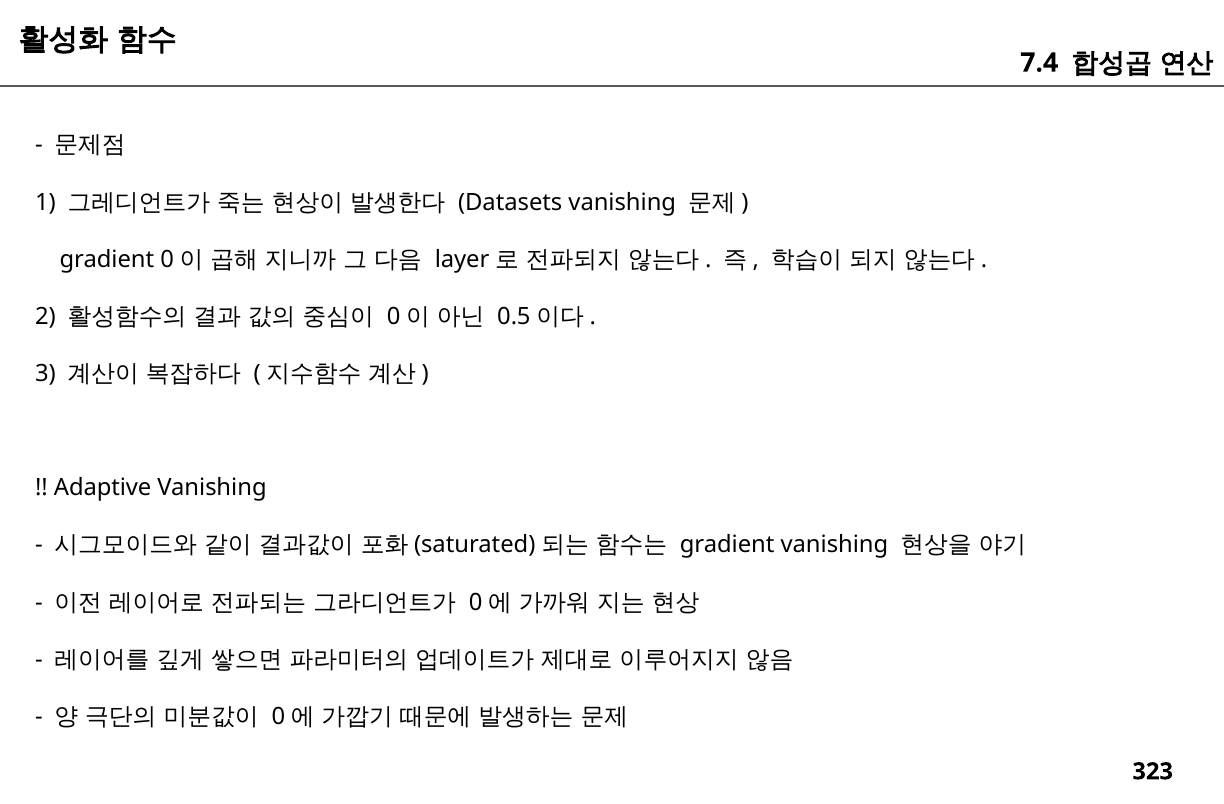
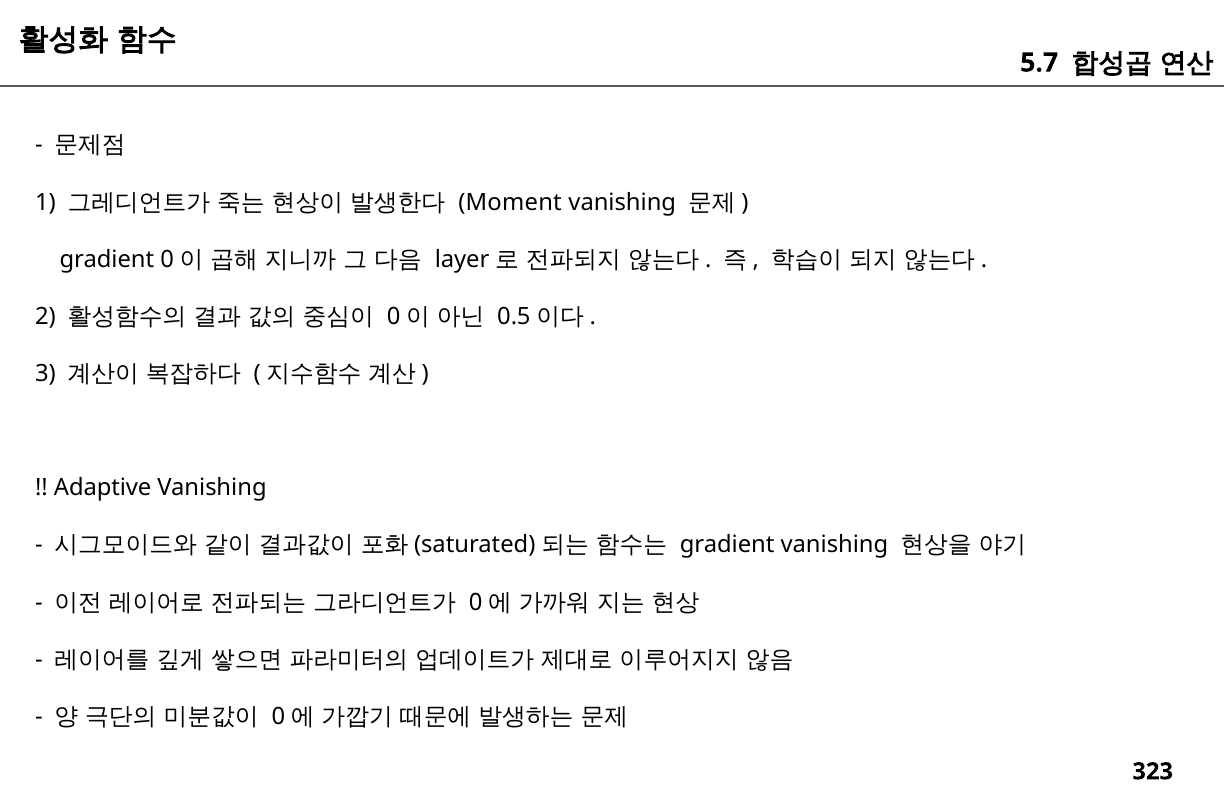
7.4: 7.4 -> 5.7
Datasets: Datasets -> Moment
